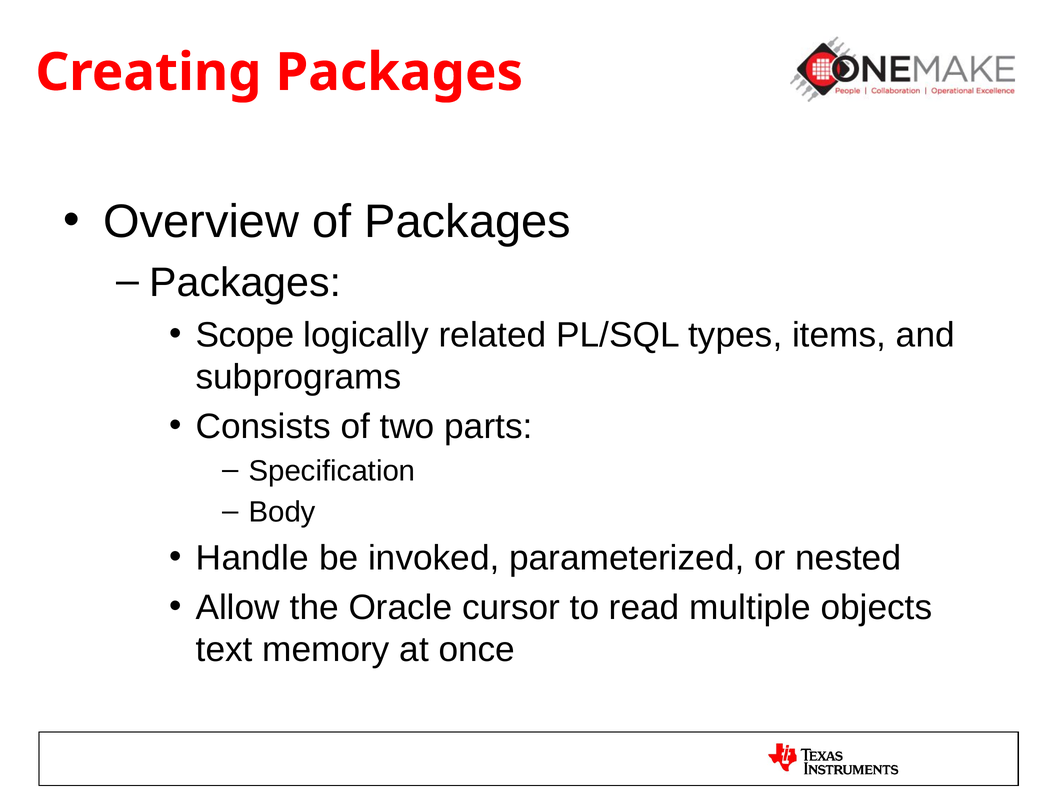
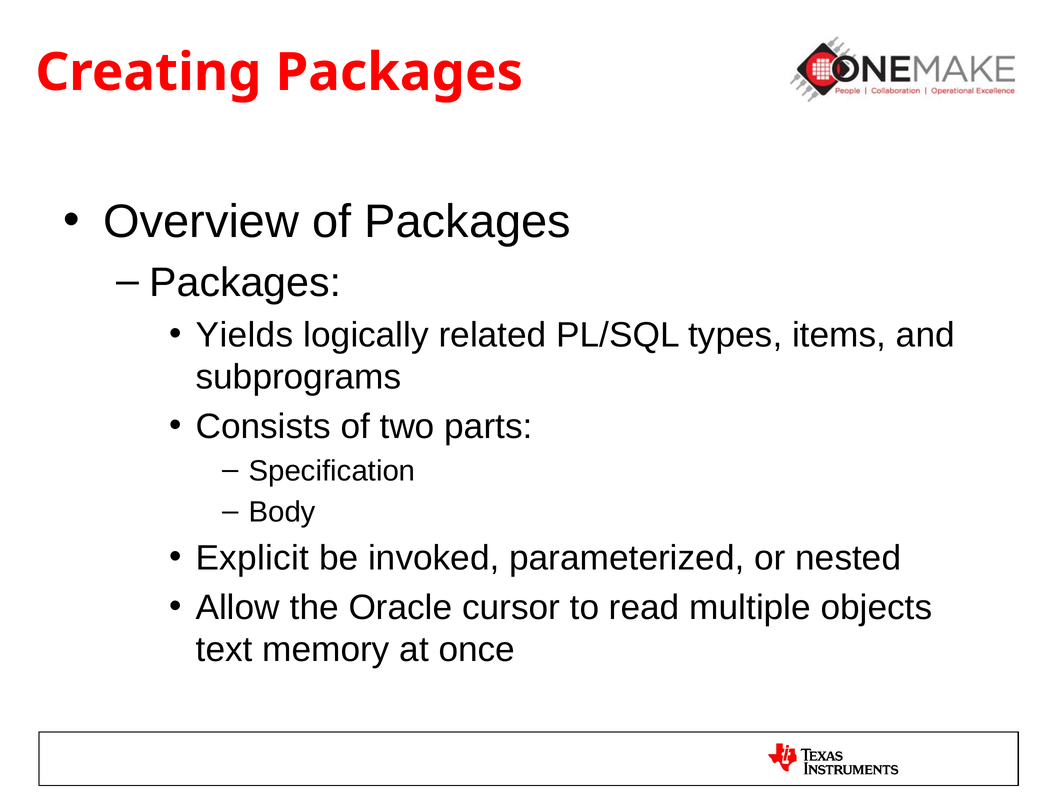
Scope: Scope -> Yields
Handle: Handle -> Explicit
